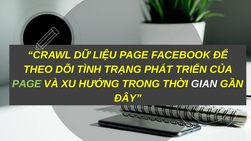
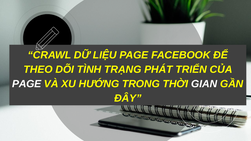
PAGE at (27, 84) colour: light green -> white
